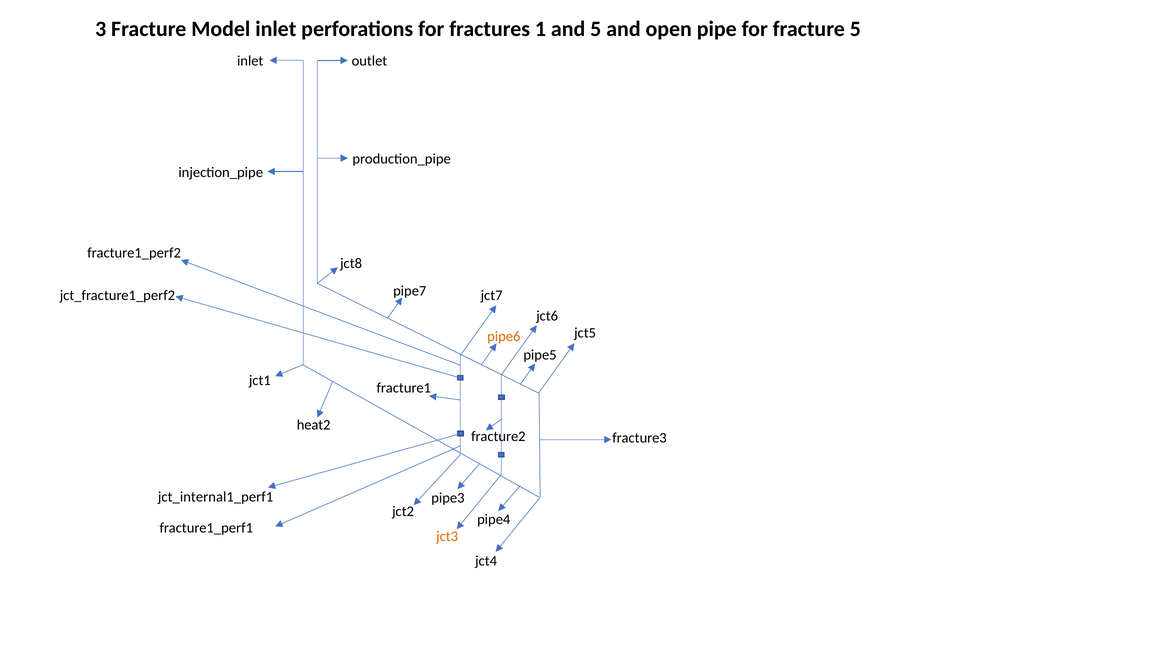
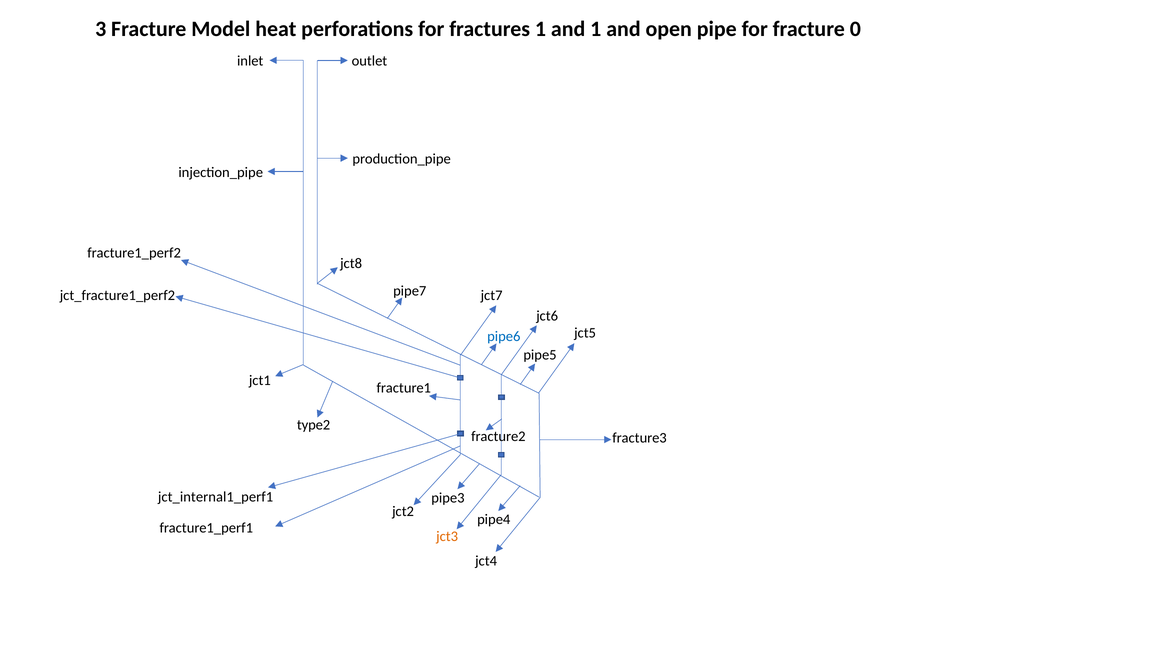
Model inlet: inlet -> heat
and 5: 5 -> 1
fracture 5: 5 -> 0
pipe6 colour: orange -> blue
heat2: heat2 -> type2
